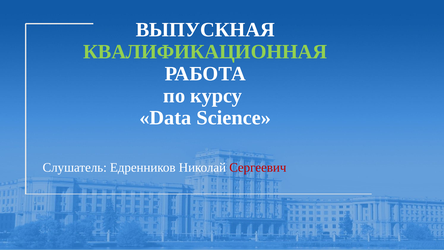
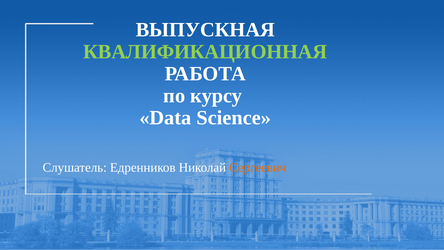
Сергеевич colour: red -> orange
